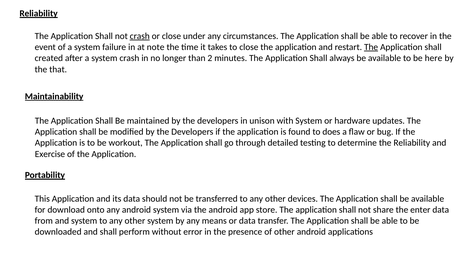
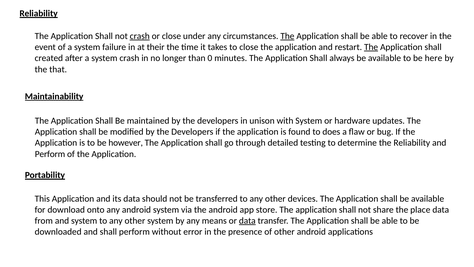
The at (287, 36) underline: none -> present
note: note -> their
2: 2 -> 0
workout: workout -> however
Exercise at (50, 154): Exercise -> Perform
enter: enter -> place
data at (247, 221) underline: none -> present
